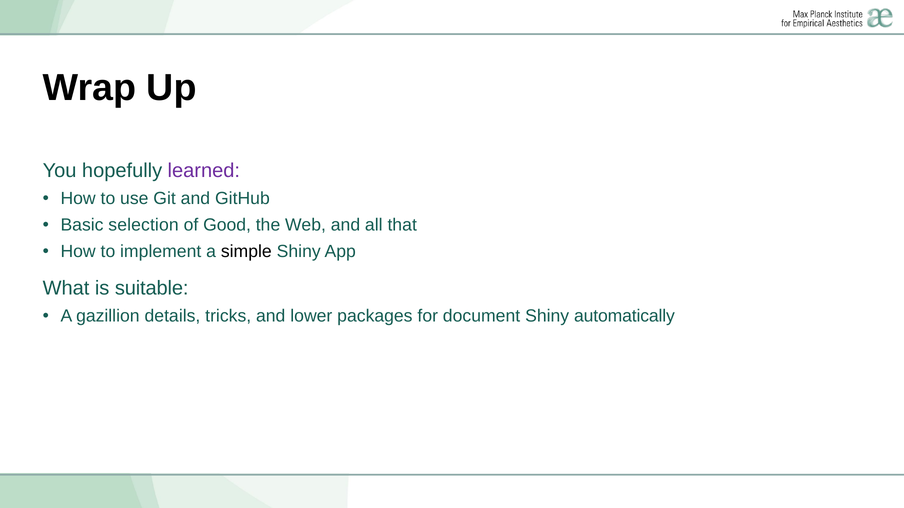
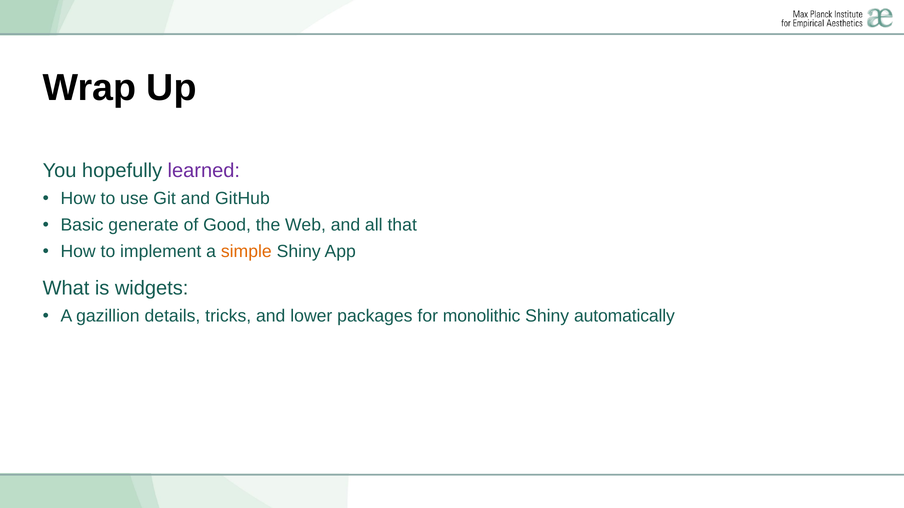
selection: selection -> generate
simple colour: black -> orange
suitable: suitable -> widgets
document: document -> monolithic
